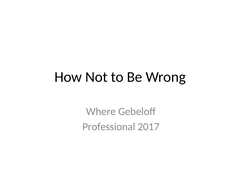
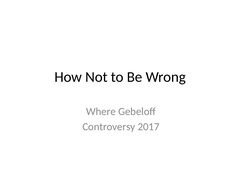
Professional: Professional -> Controversy
